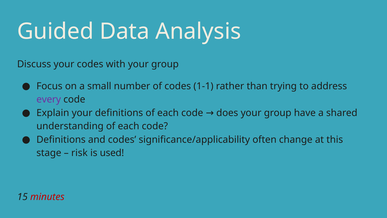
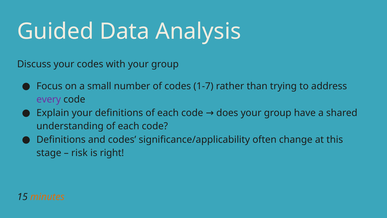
1-1: 1-1 -> 1-7
used: used -> right
minutes colour: red -> orange
